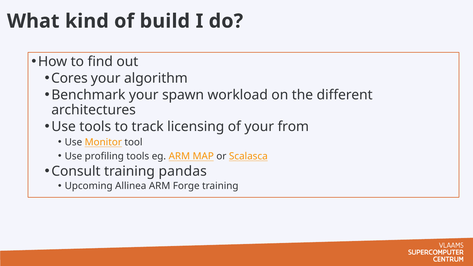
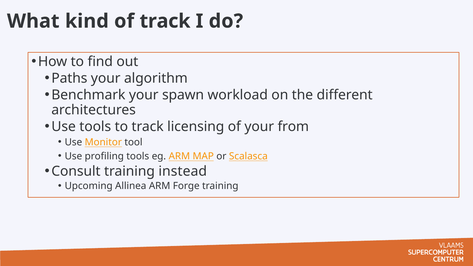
of build: build -> track
Cores: Cores -> Paths
pandas: pandas -> instead
